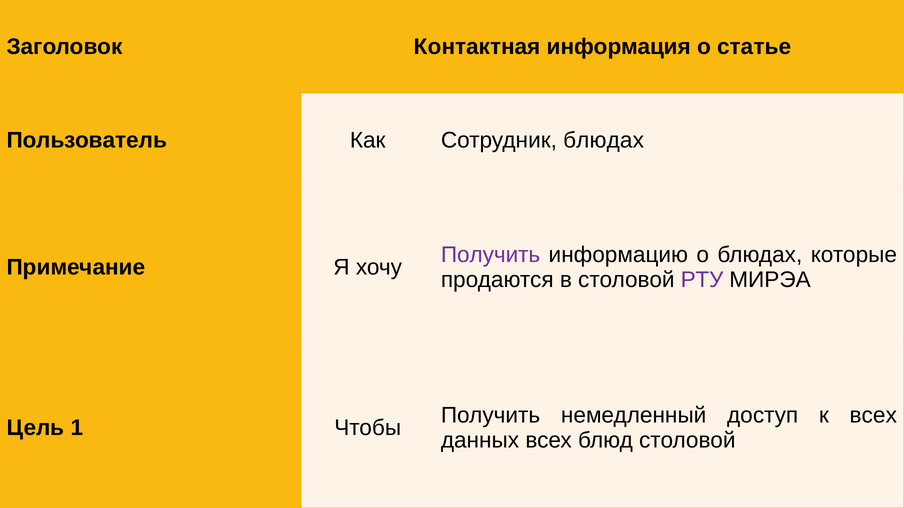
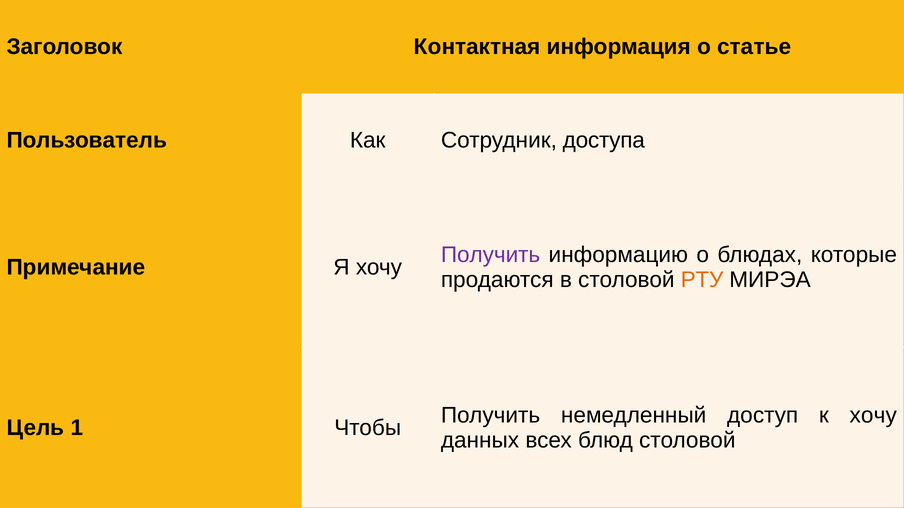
Сотрудник блюдах: блюдах -> доступа
РТУ colour: purple -> orange
к всех: всех -> хочу
